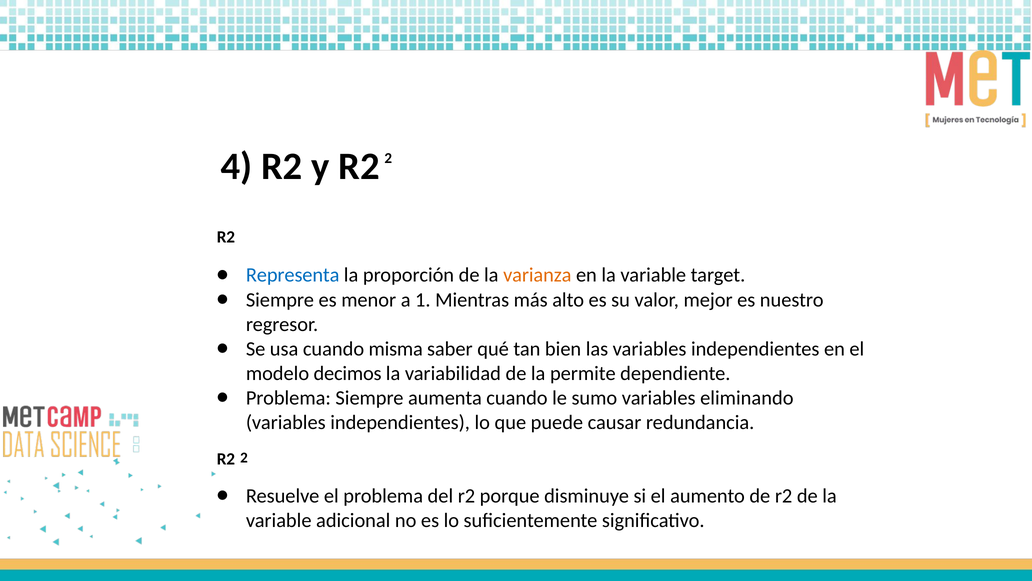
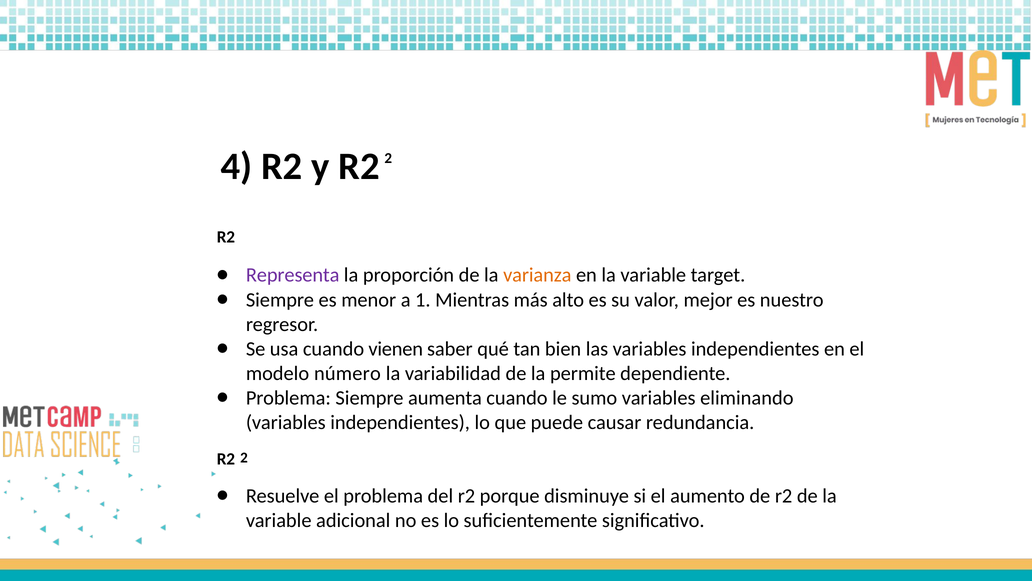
Representa colour: blue -> purple
misma: misma -> vienen
decimos: decimos -> número
